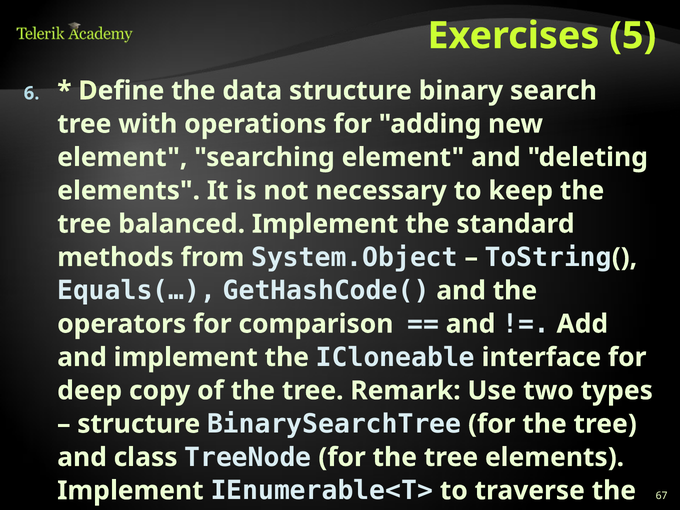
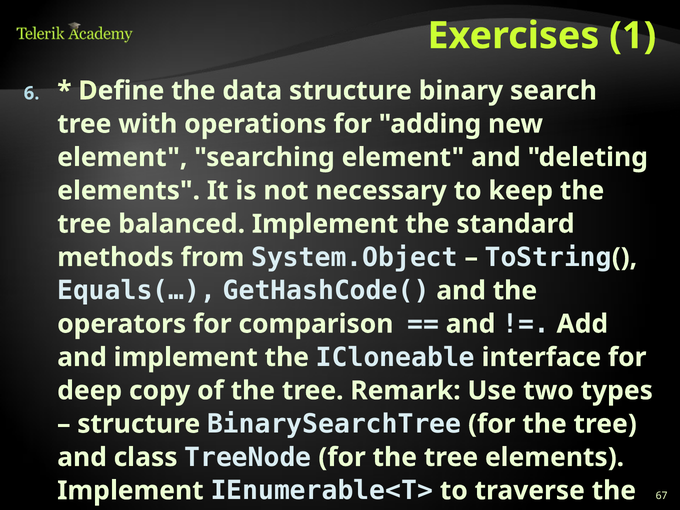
5: 5 -> 1
